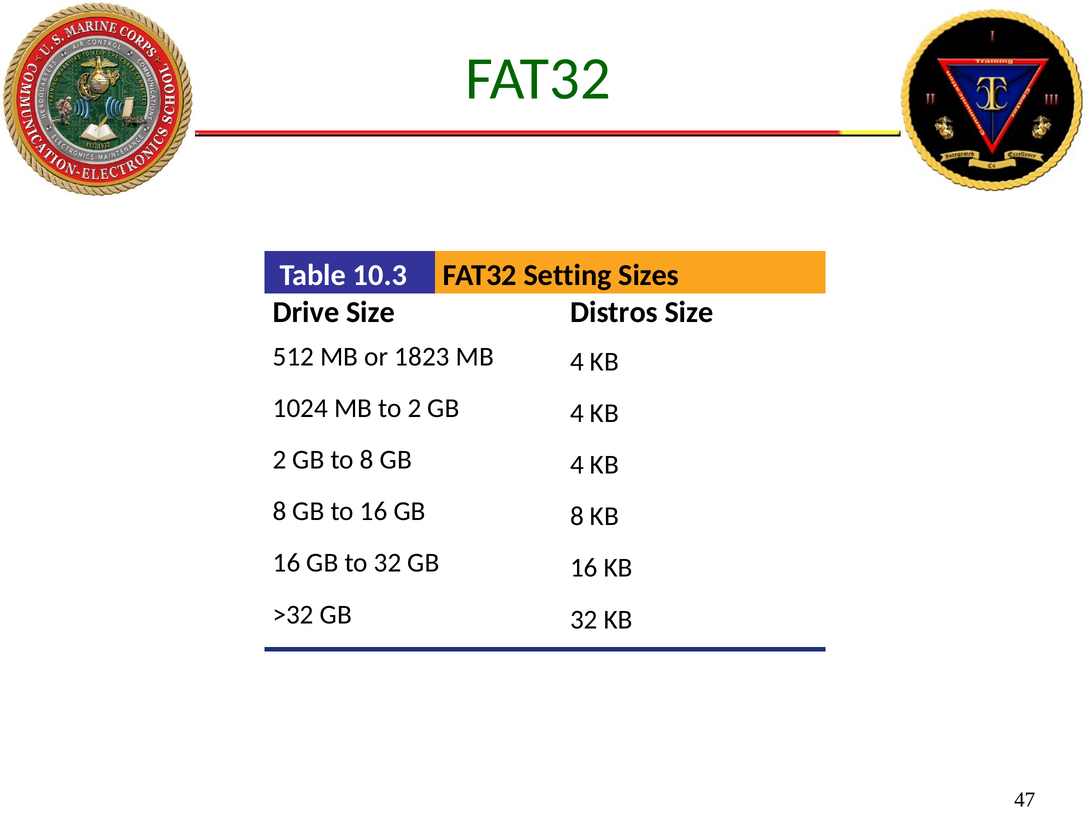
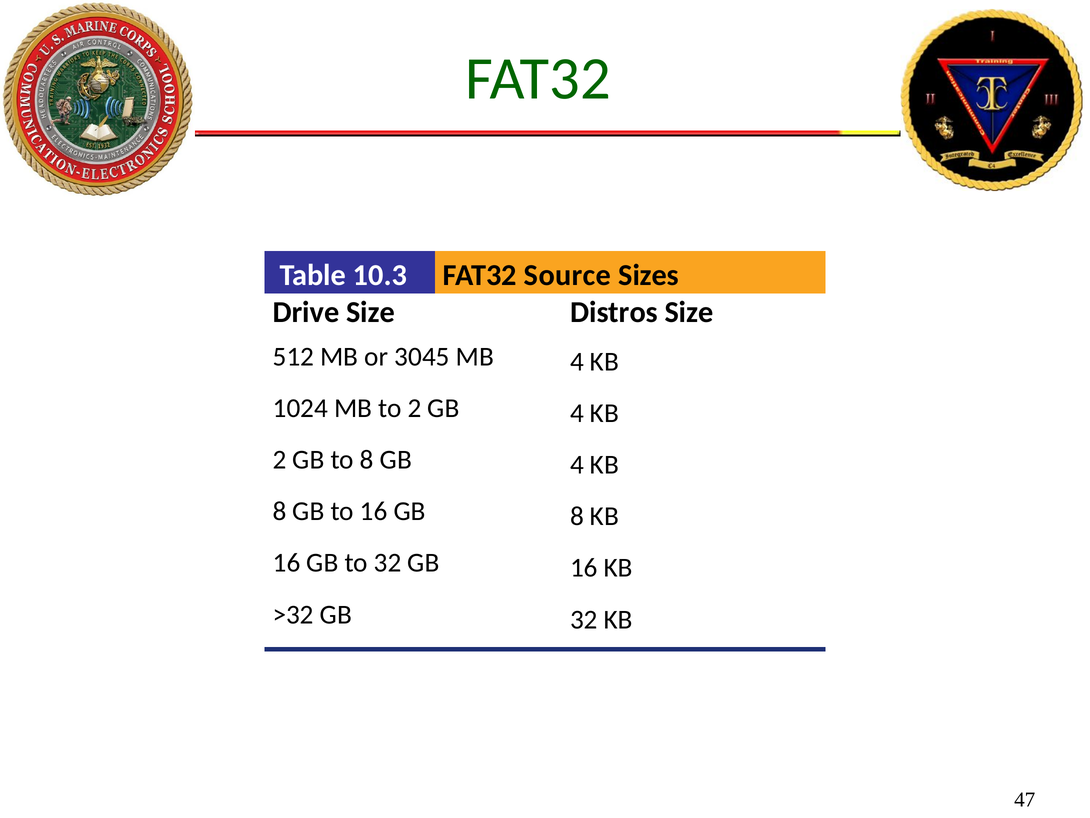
Setting: Setting -> Source
1823: 1823 -> 3045
